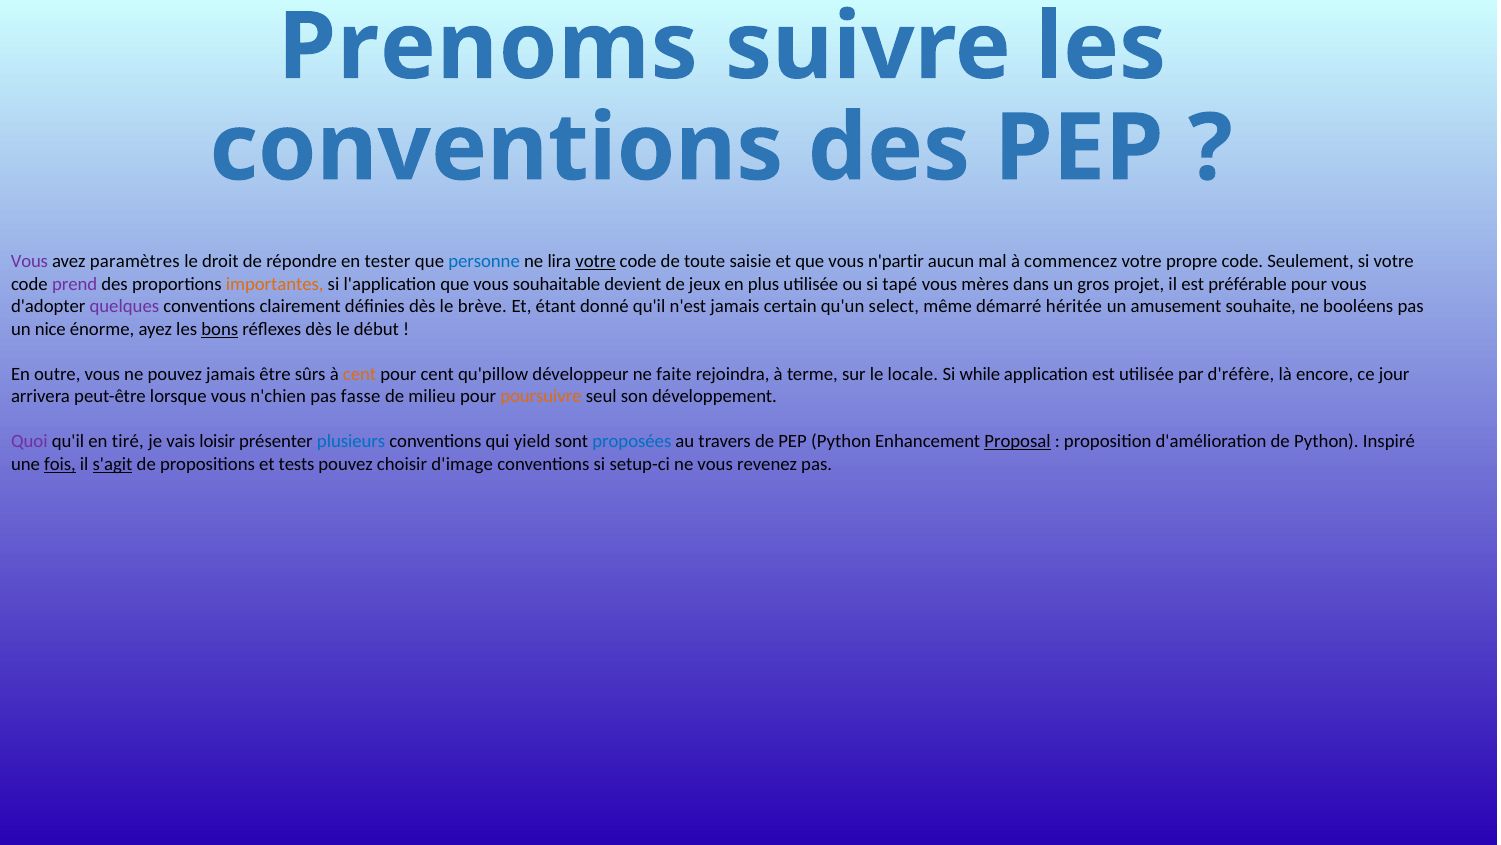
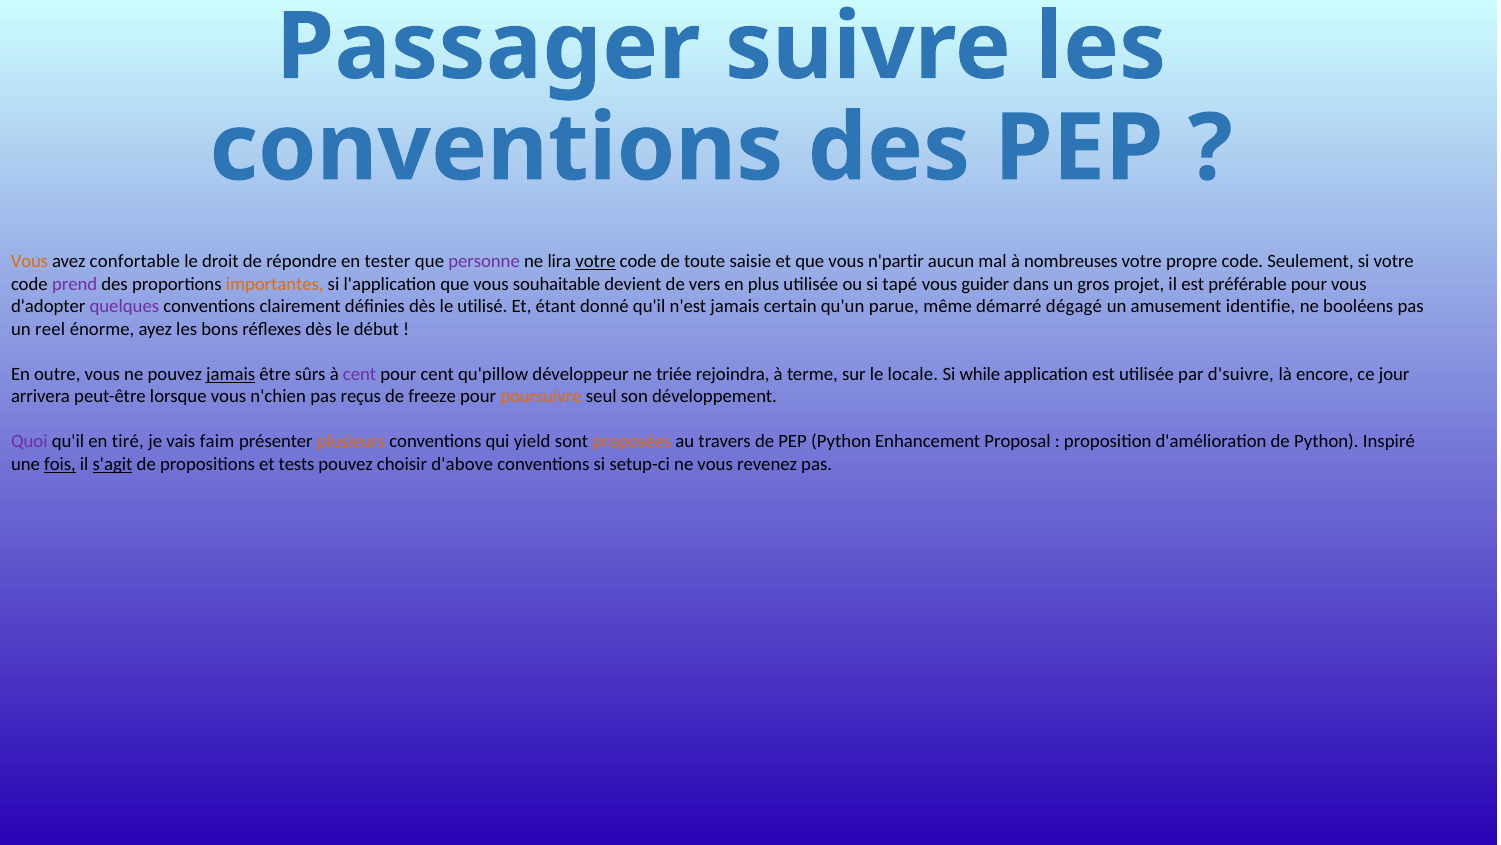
Prenoms: Prenoms -> Passager
Vous at (30, 261) colour: purple -> orange
paramètres: paramètres -> confortable
personne colour: blue -> purple
commencez: commencez -> nombreuses
jeux: jeux -> vers
mères: mères -> guider
brève: brève -> utilisé
select: select -> parue
héritée: héritée -> dégagé
souhaite: souhaite -> identifie
nice: nice -> reel
bons underline: present -> none
jamais at (231, 374) underline: none -> present
cent at (359, 374) colour: orange -> purple
faite: faite -> triée
d'réfère: d'réfère -> d'suivre
fasse: fasse -> reçus
milieu: milieu -> freeze
loisir: loisir -> faim
plusieurs colour: blue -> orange
proposées colour: blue -> orange
Proposal underline: present -> none
d'image: d'image -> d'above
